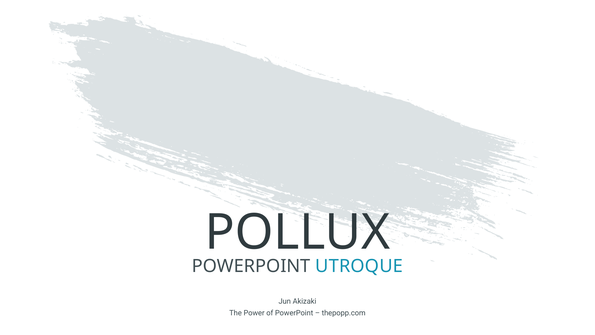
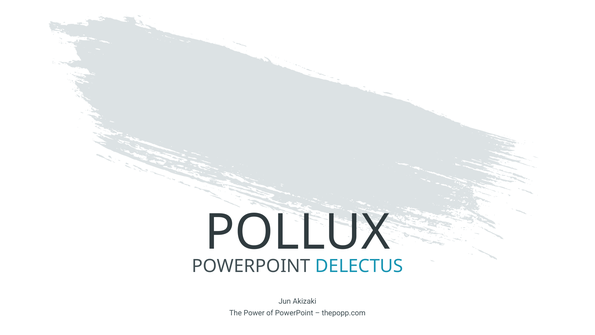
UTROQUE: UTROQUE -> DELECTUS
